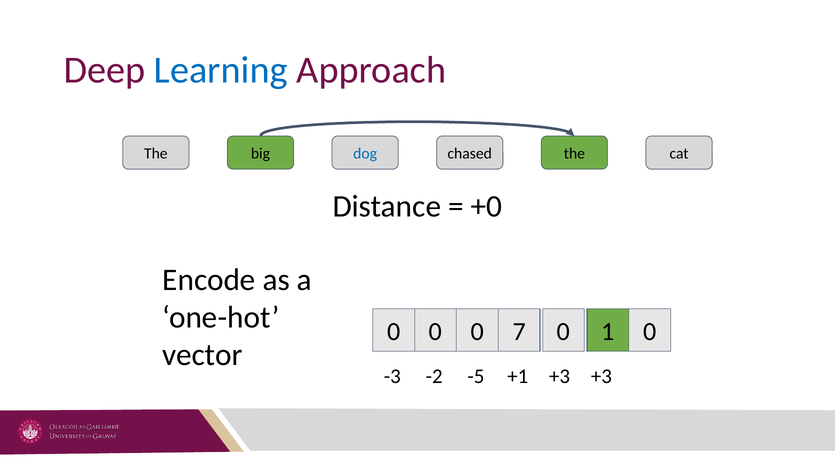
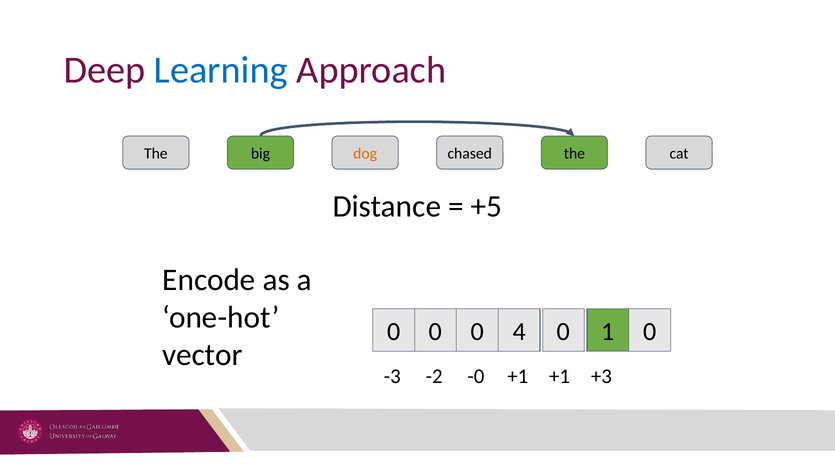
dog colour: blue -> orange
+0: +0 -> +5
7: 7 -> 4
-5: -5 -> -0
+1 +3: +3 -> +1
